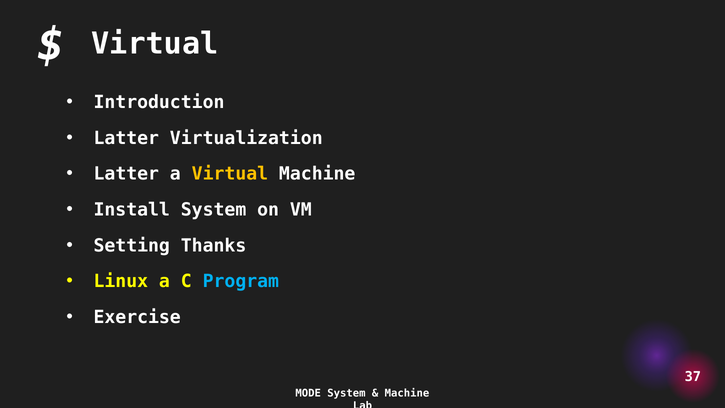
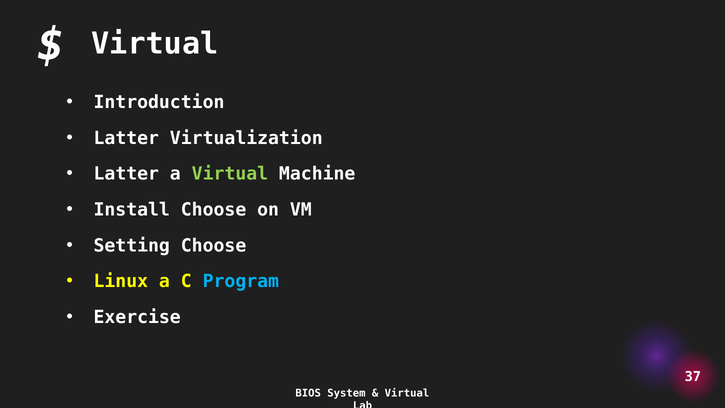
Virtual at (230, 174) colour: yellow -> light green
Install System: System -> Choose
Setting Thanks: Thanks -> Choose
MODE: MODE -> BIOS
Machine at (407, 393): Machine -> Virtual
